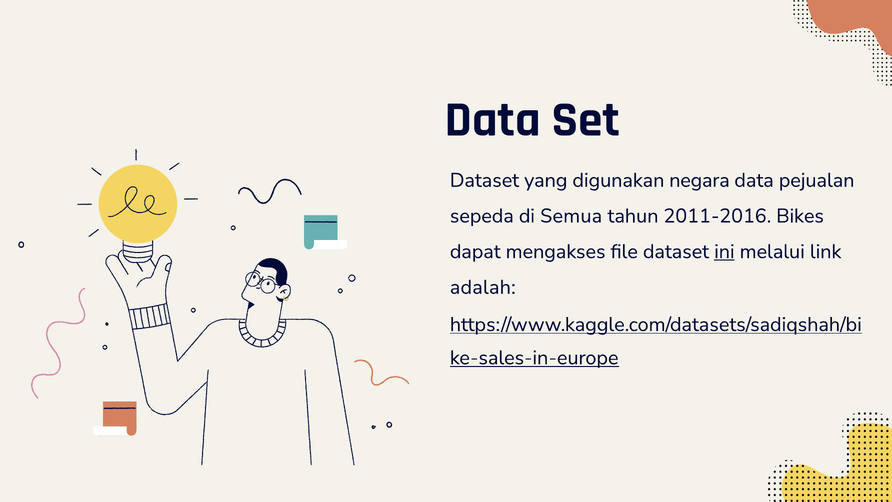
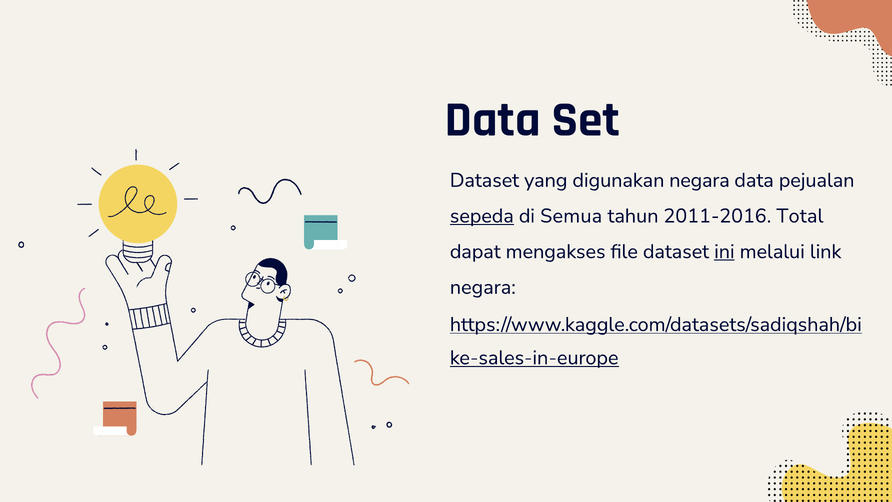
sepeda underline: none -> present
Bikes: Bikes -> Total
adalah at (483, 287): adalah -> negara
